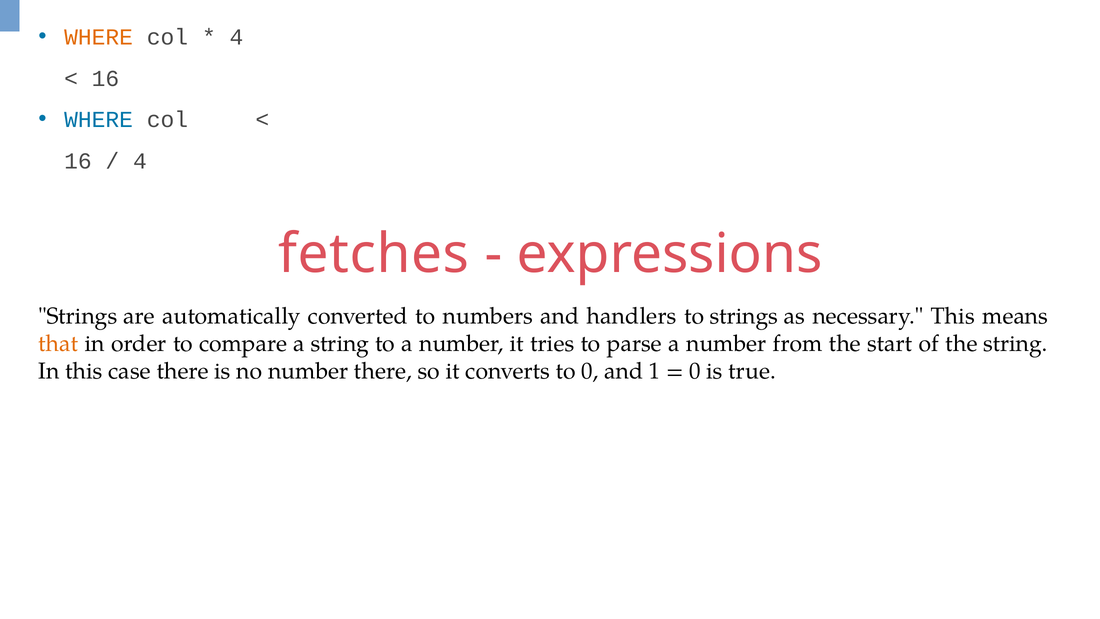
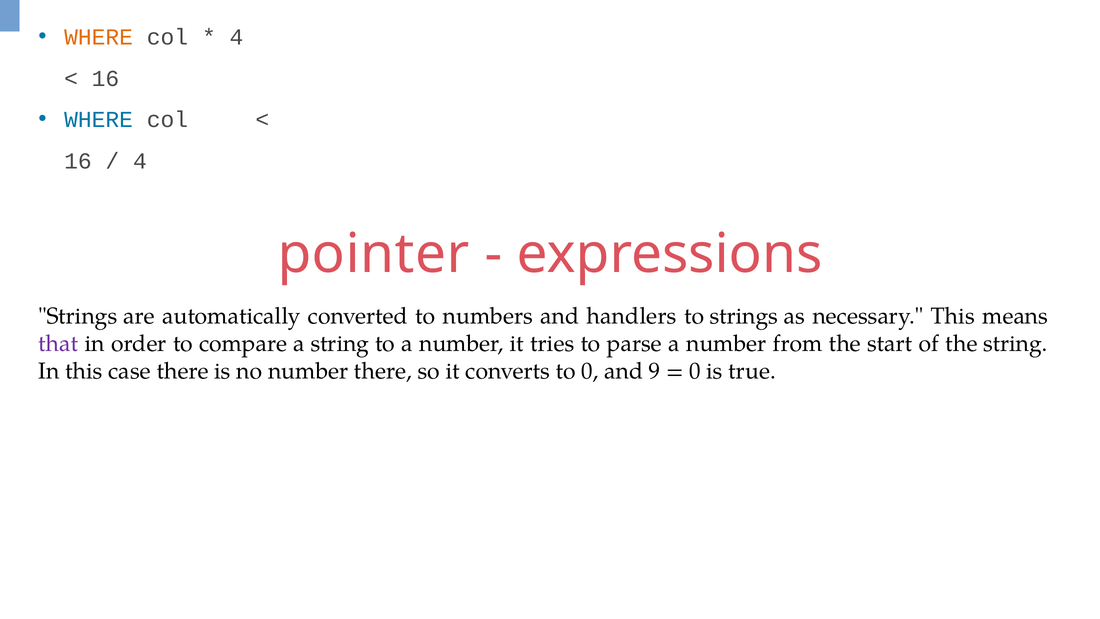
fetches: fetches -> pointer
that colour: orange -> purple
1: 1 -> 9
